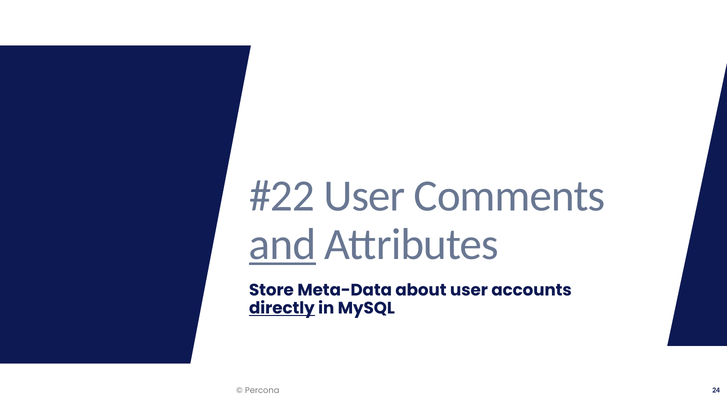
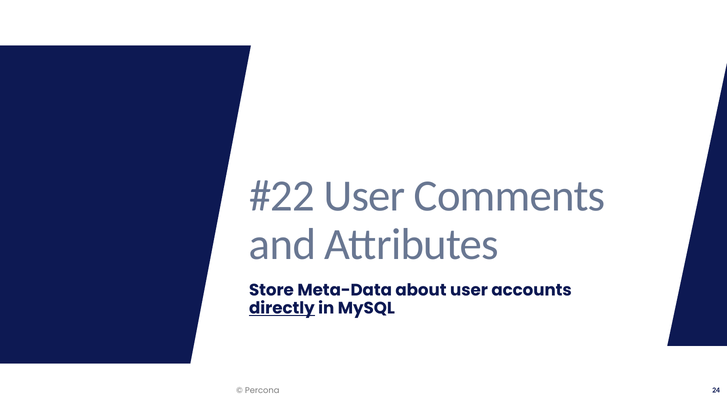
and underline: present -> none
